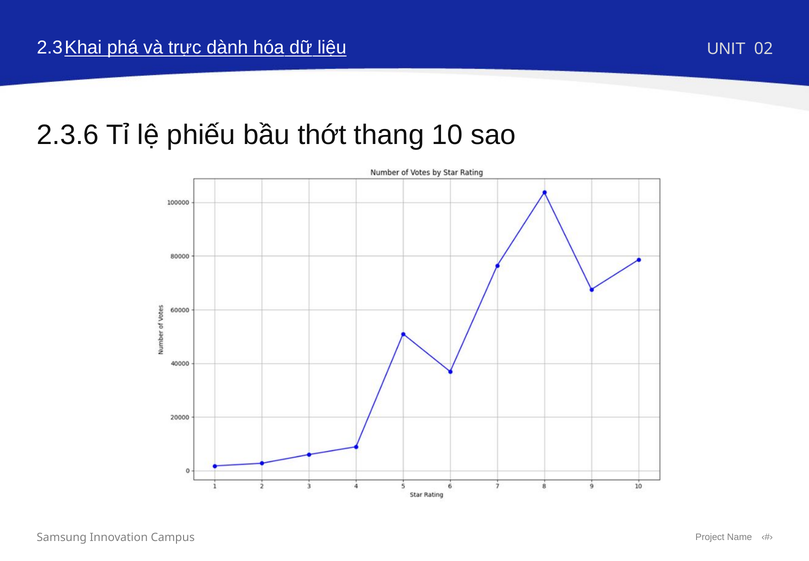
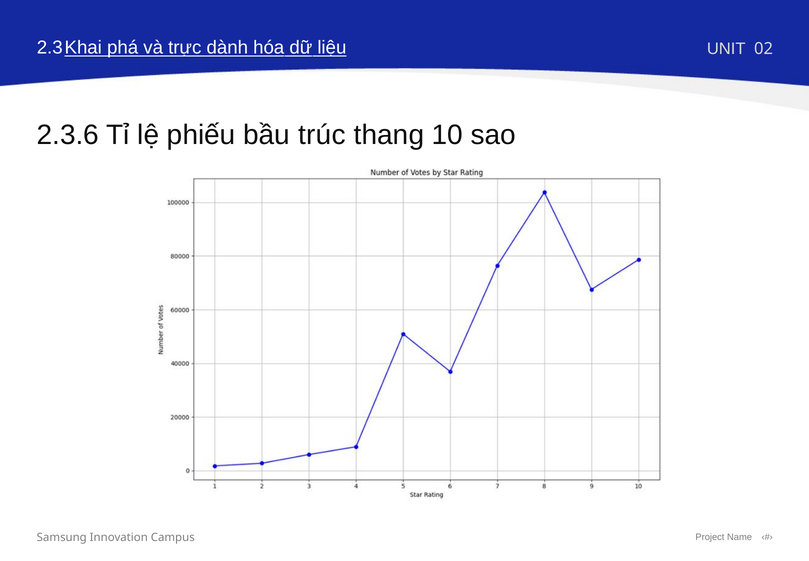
thớt: thớt -> trúc
